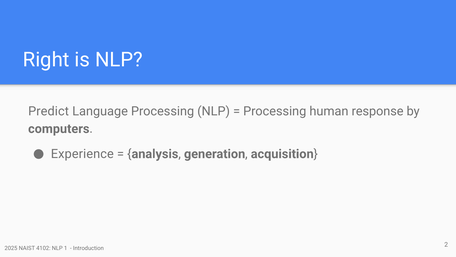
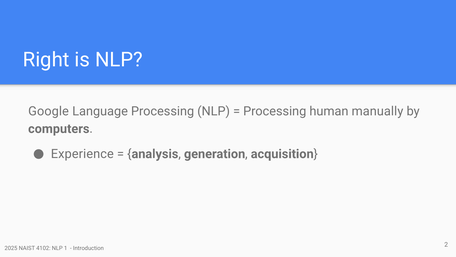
Predict: Predict -> Google
response: response -> manually
